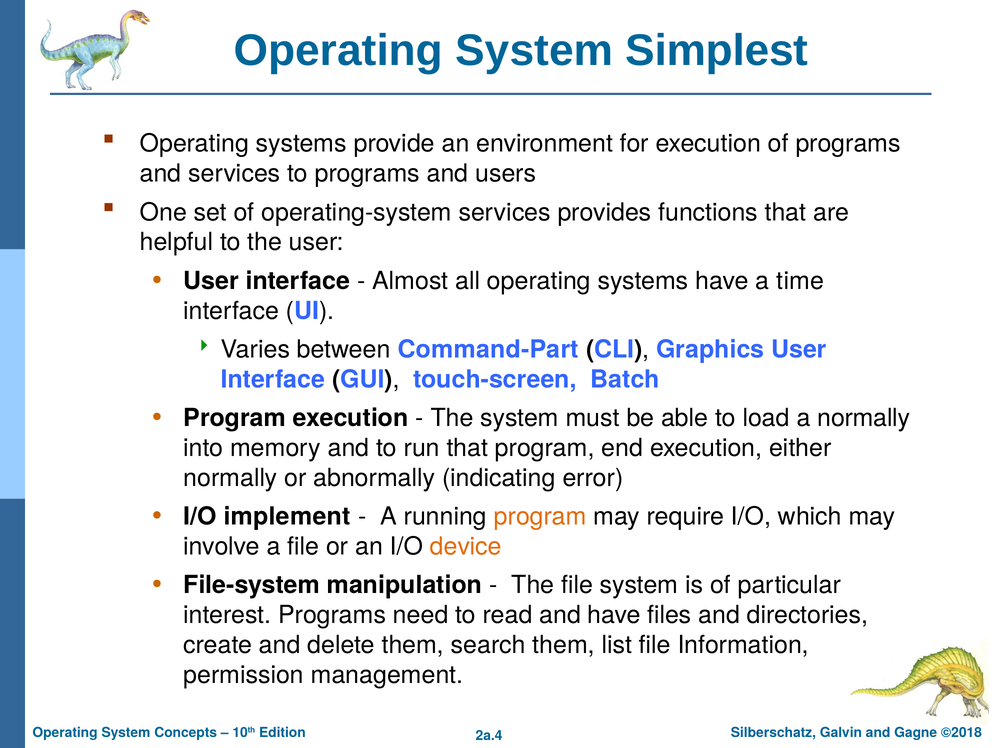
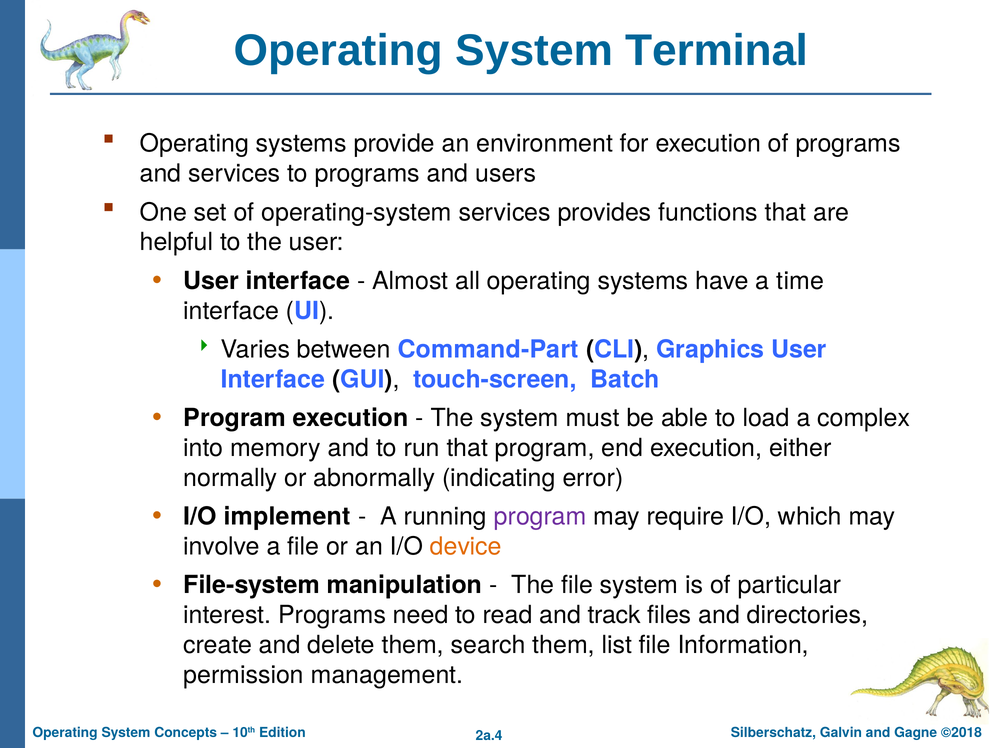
Simplest: Simplest -> Terminal
a normally: normally -> complex
program at (540, 517) colour: orange -> purple
and have: have -> track
